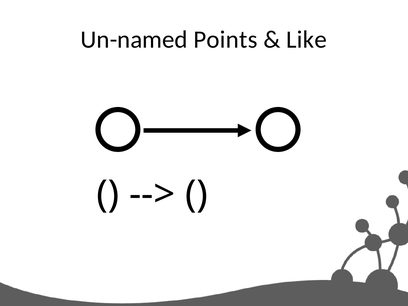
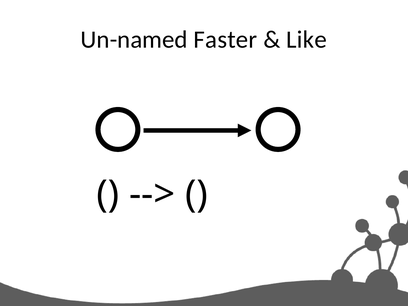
Points: Points -> Faster
